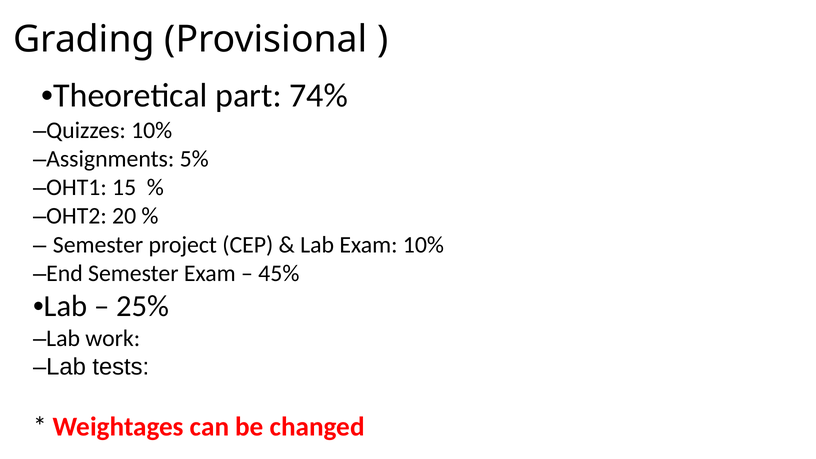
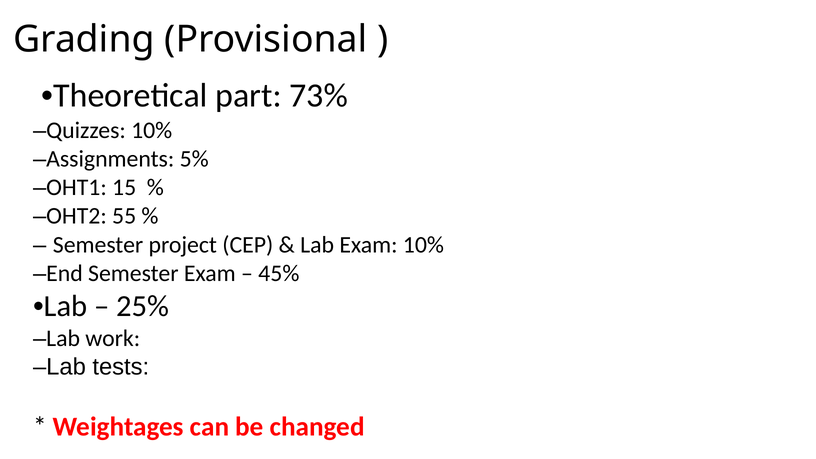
74%: 74% -> 73%
20: 20 -> 55
